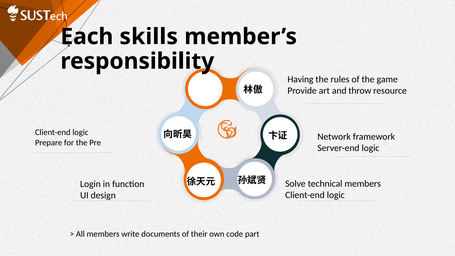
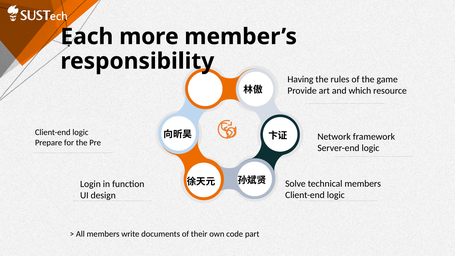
skills: skills -> more
throw: throw -> which
